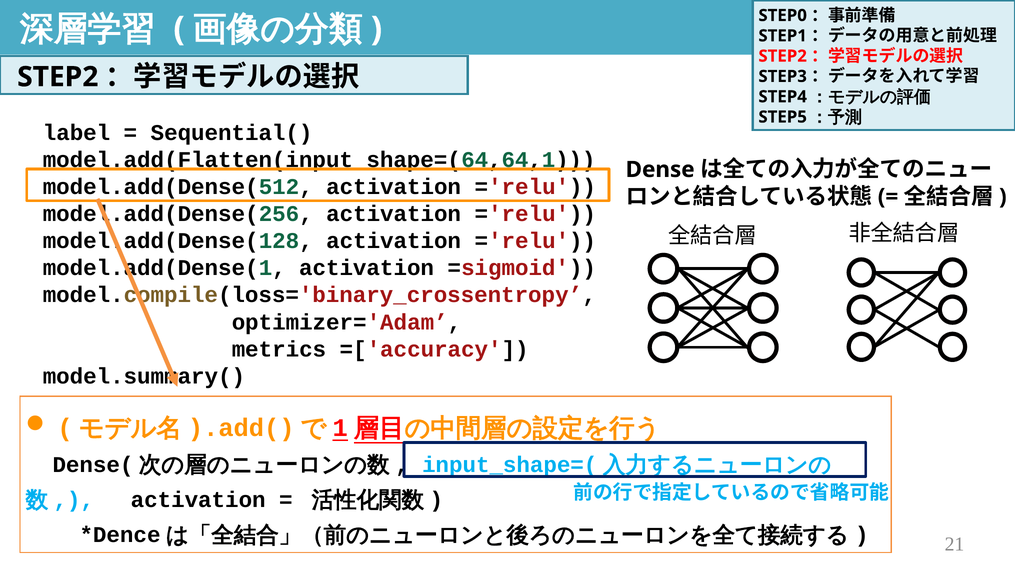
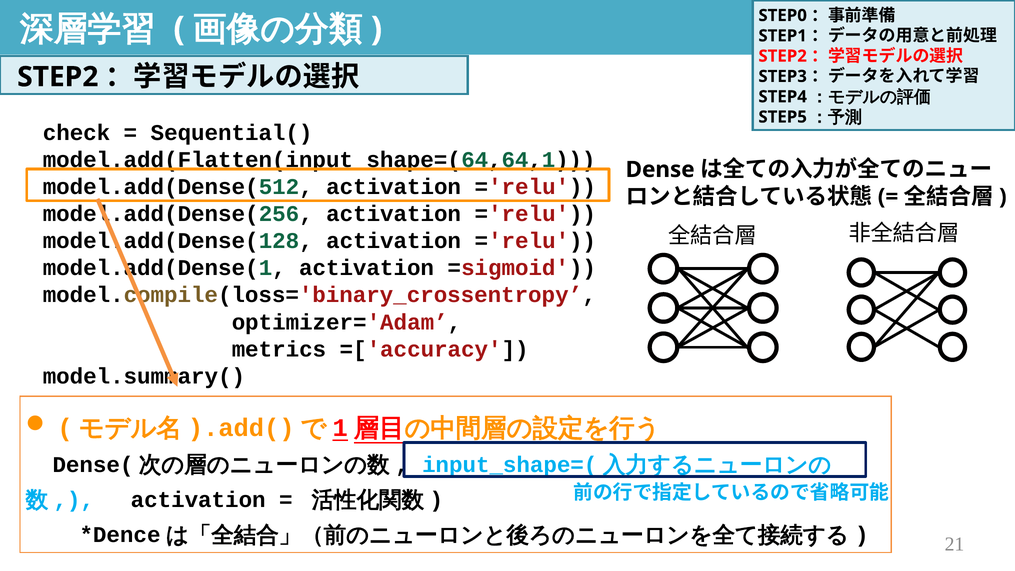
label: label -> check
